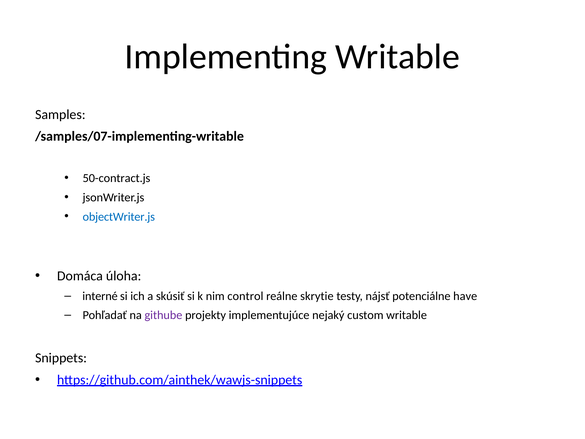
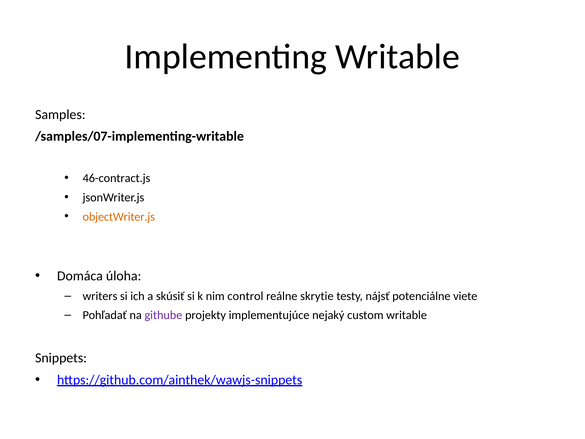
50-contract.js: 50-contract.js -> 46-contract.js
objectWriter.js colour: blue -> orange
interné: interné -> writers
have: have -> viete
